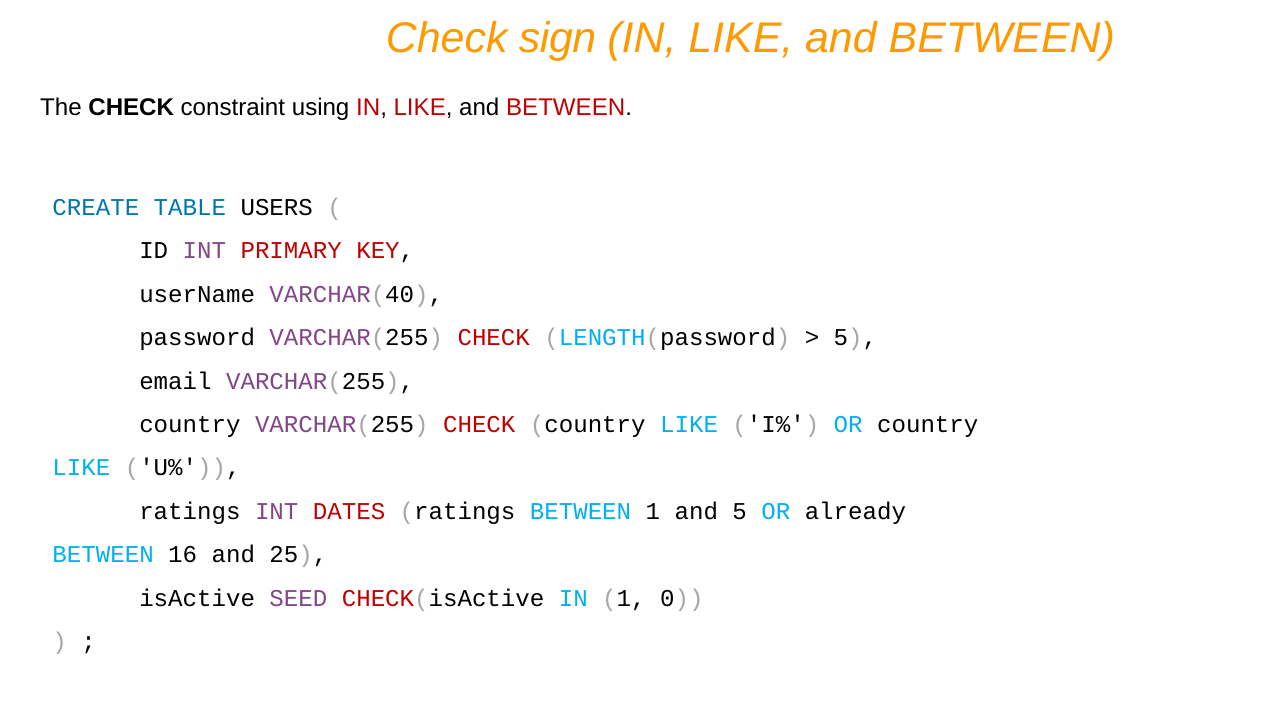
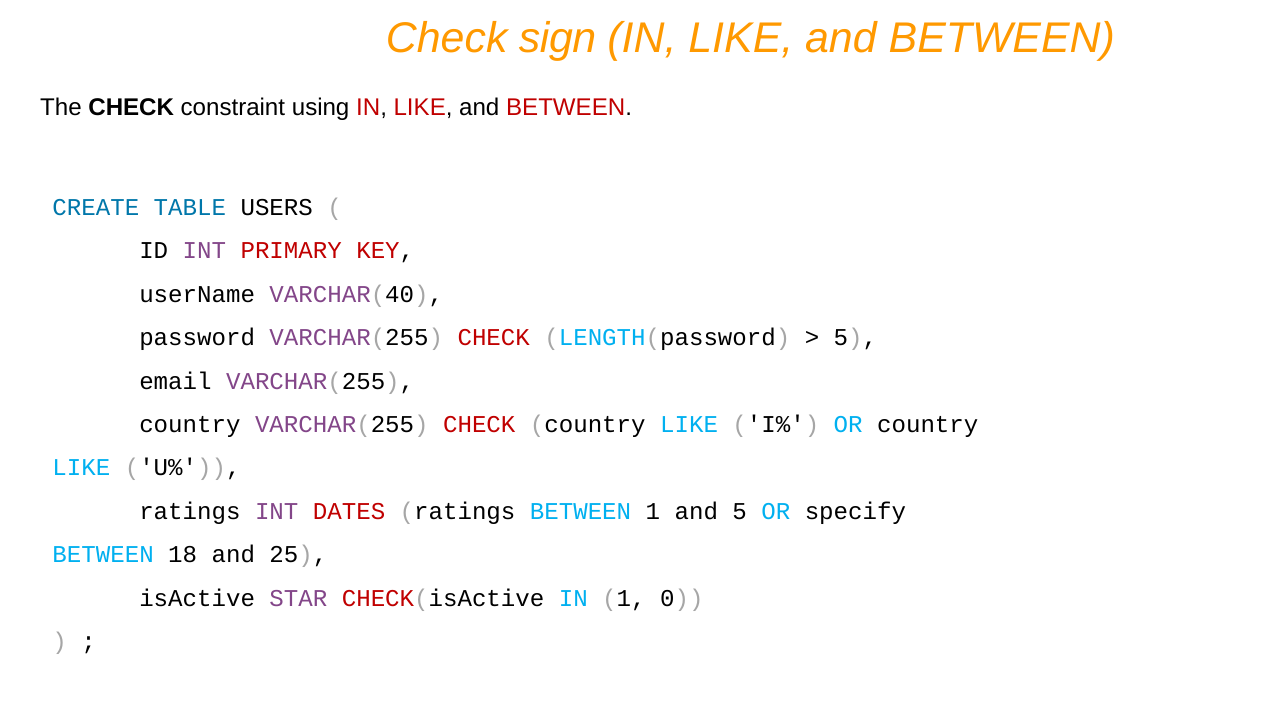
already: already -> specify
16: 16 -> 18
SEED: SEED -> STAR
